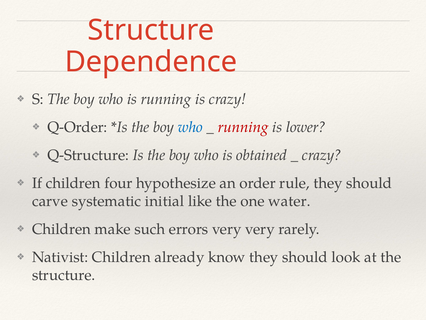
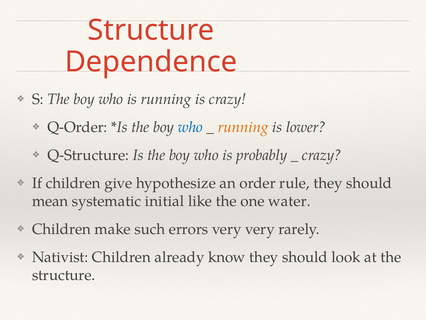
running at (243, 127) colour: red -> orange
obtained: obtained -> probably
four: four -> give
carve: carve -> mean
